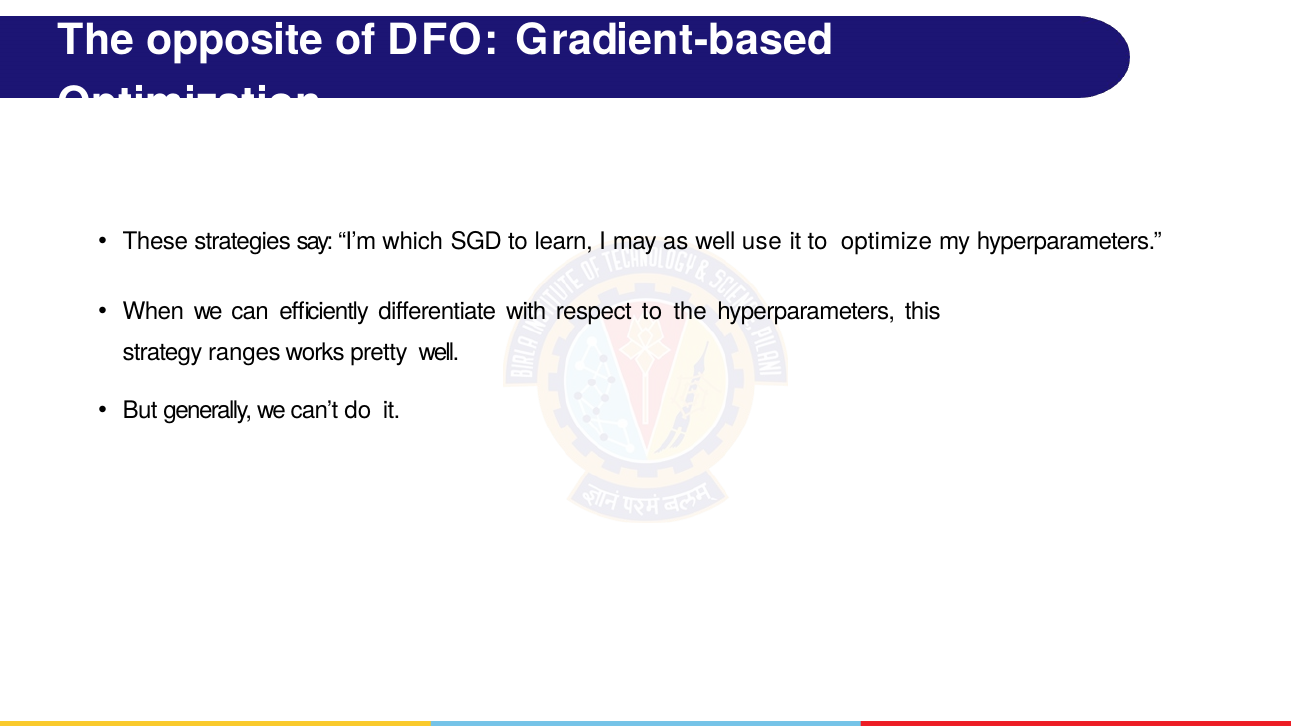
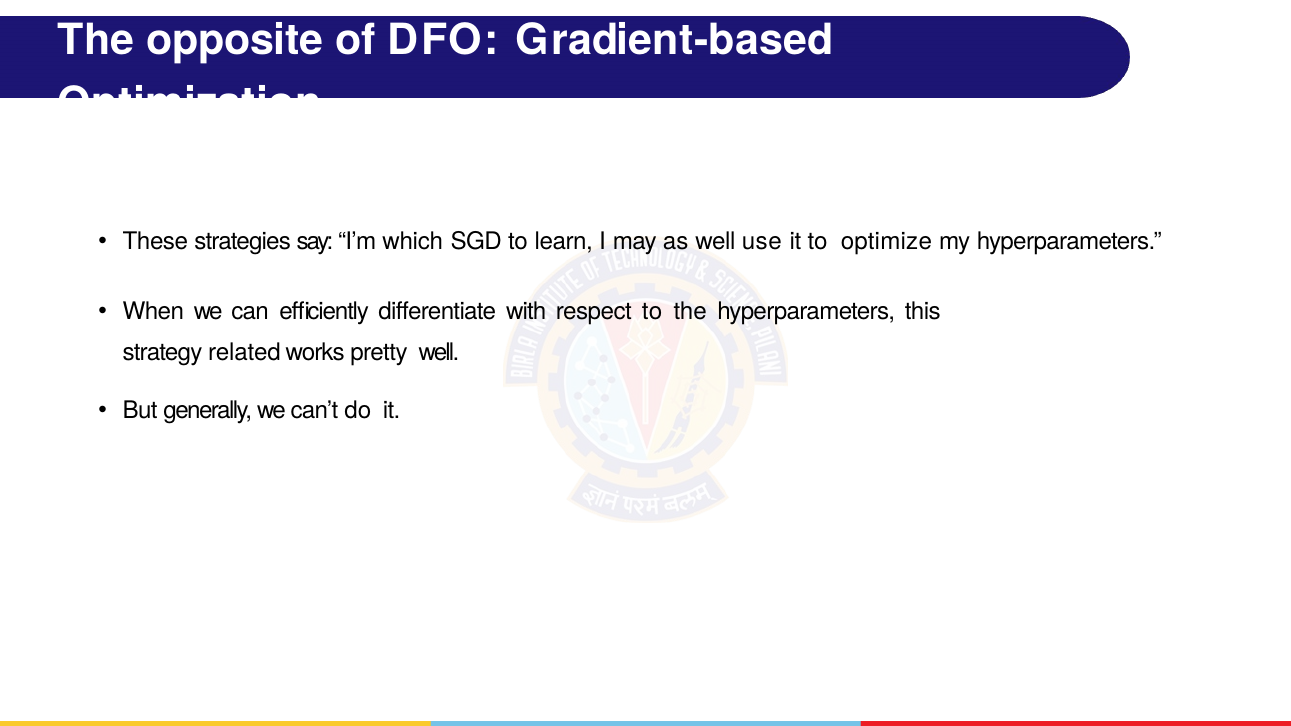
ranges: ranges -> related
